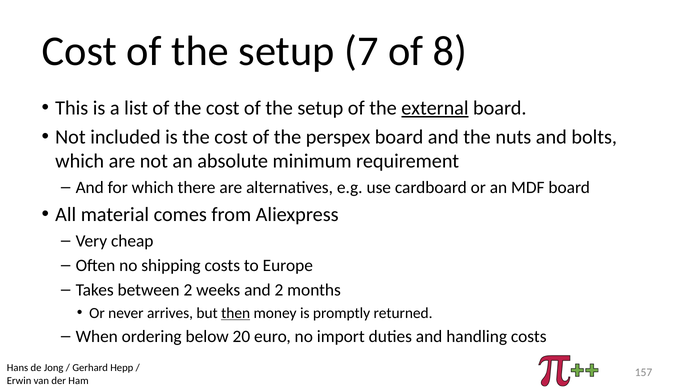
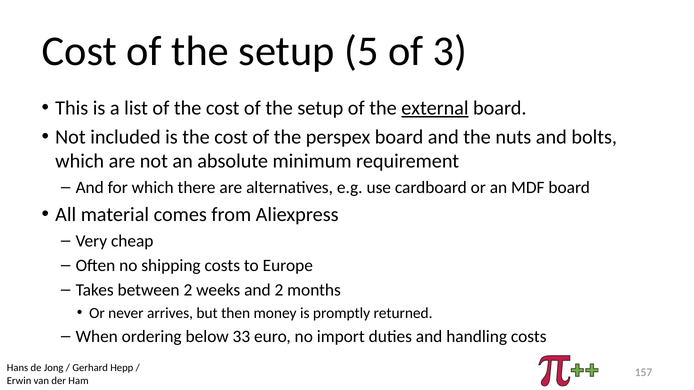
7: 7 -> 5
8: 8 -> 3
then underline: present -> none
20: 20 -> 33
